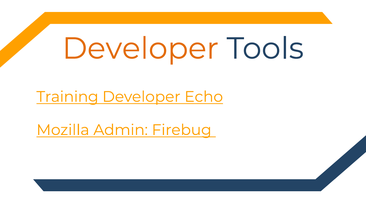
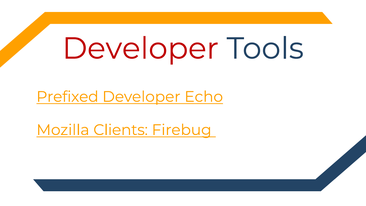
Developer at (140, 49) colour: orange -> red
Training: Training -> Prefixed
Admin: Admin -> Clients
